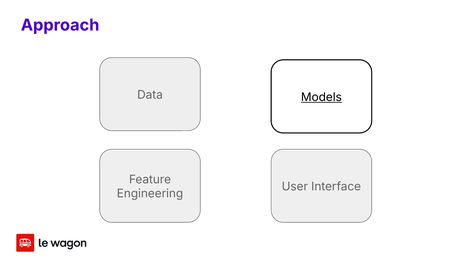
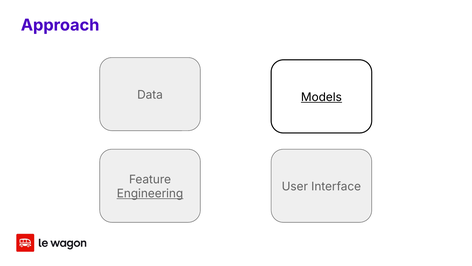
Engineering underline: none -> present
